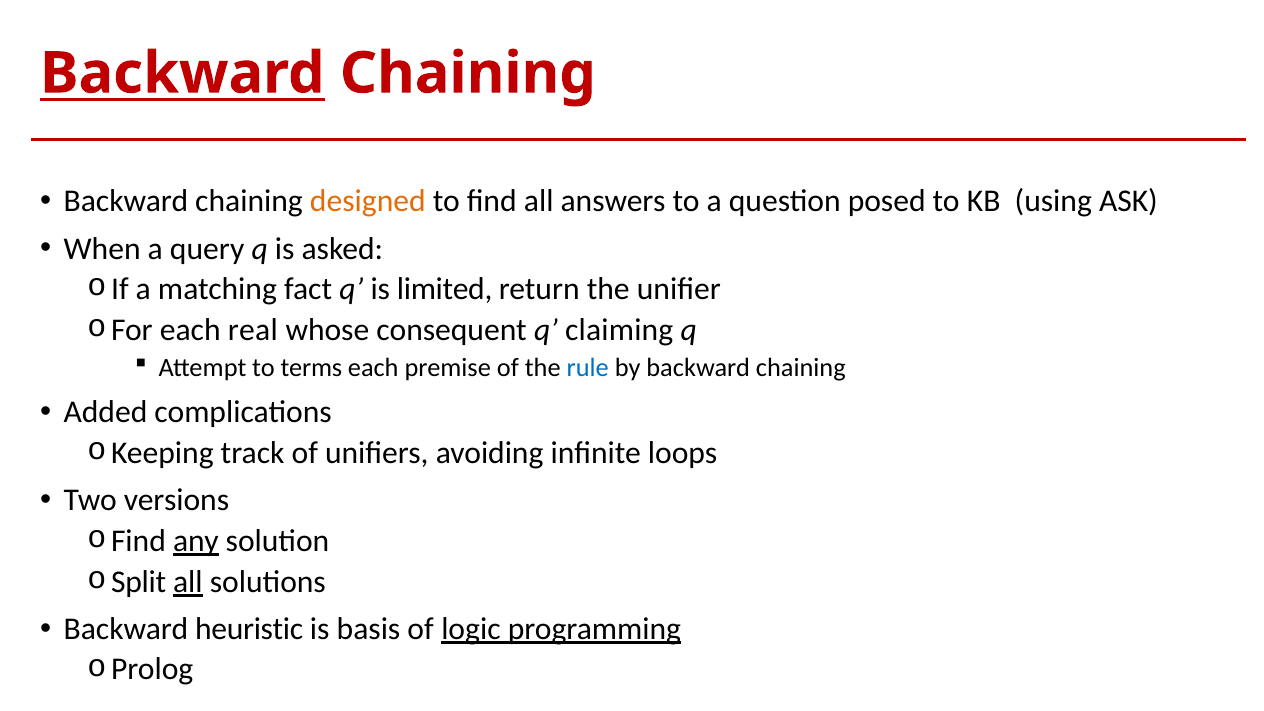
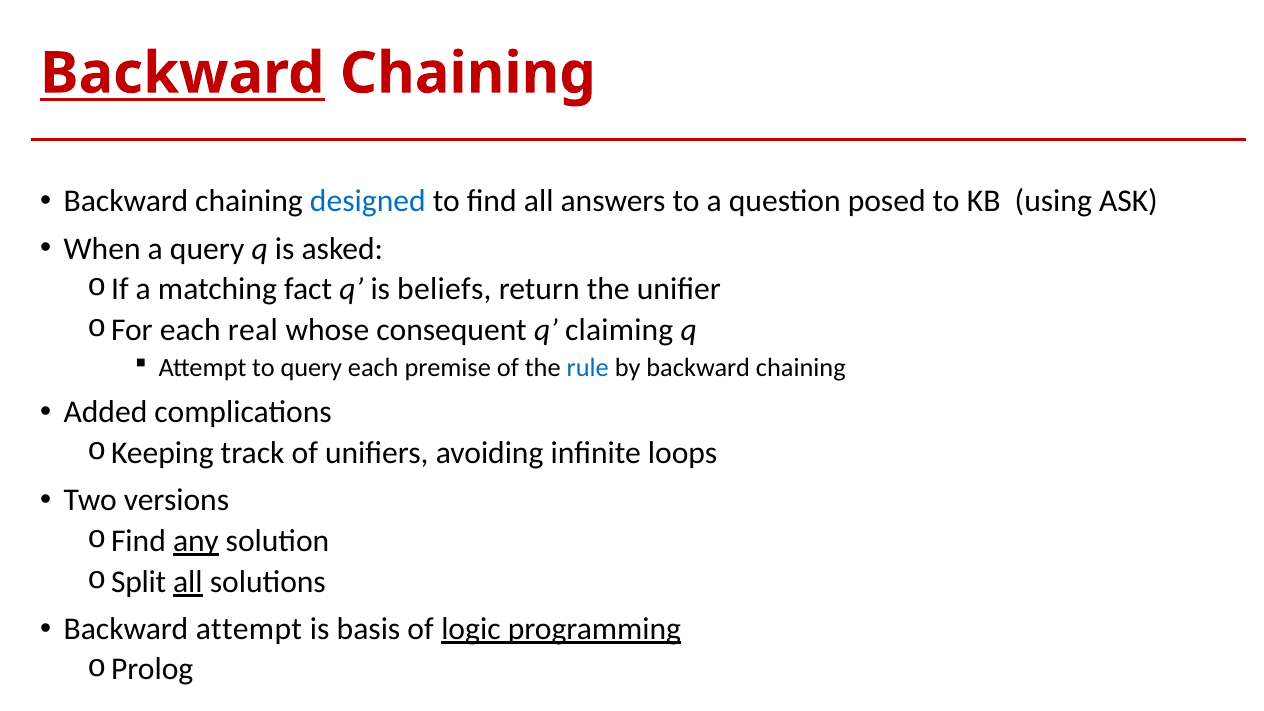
designed colour: orange -> blue
limited: limited -> beliefs
to terms: terms -> query
Backward heuristic: heuristic -> attempt
